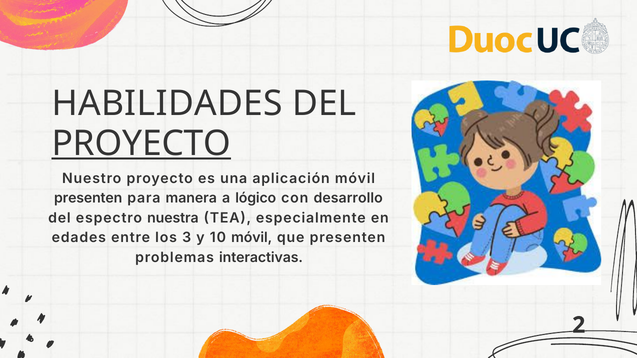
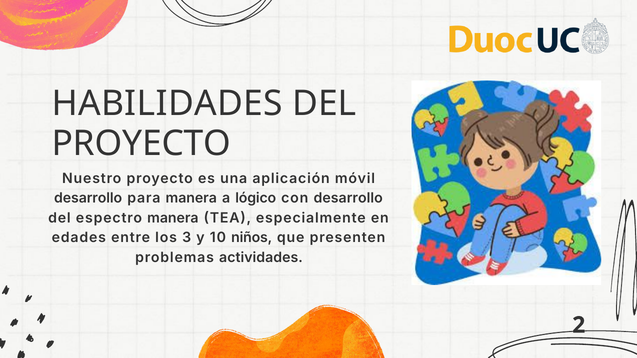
PROYECTO at (141, 144) underline: present -> none
presenten at (88, 198): presenten -> desarrollo
espectro nuestra: nuestra -> manera
10 móvil: móvil -> niños
interactivas: interactivas -> actividades
